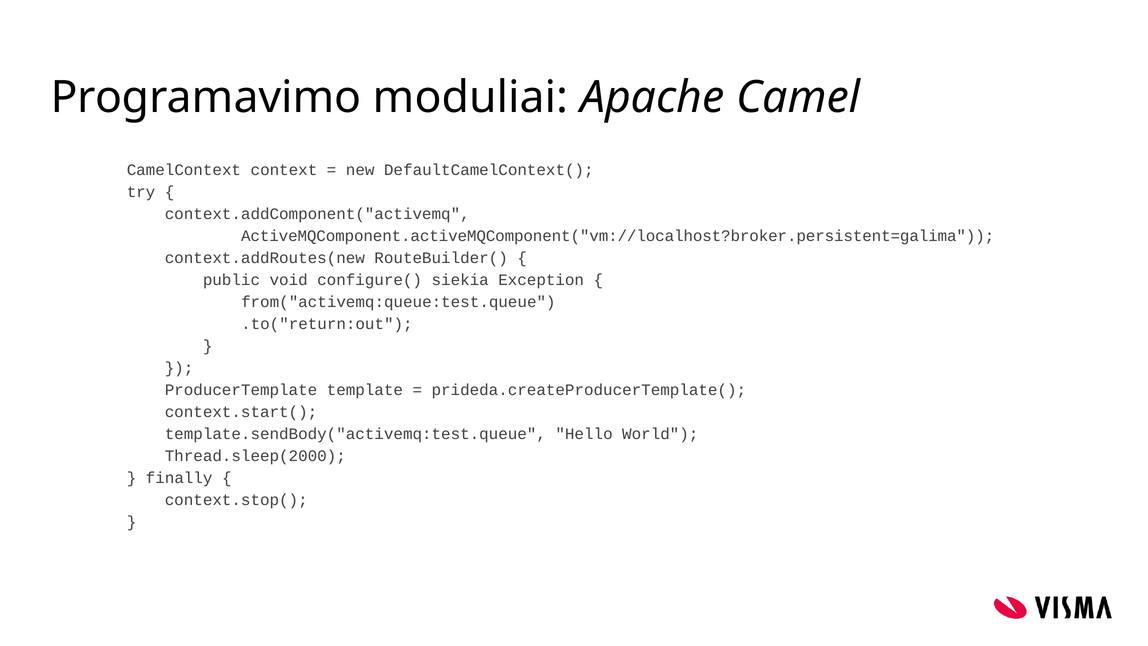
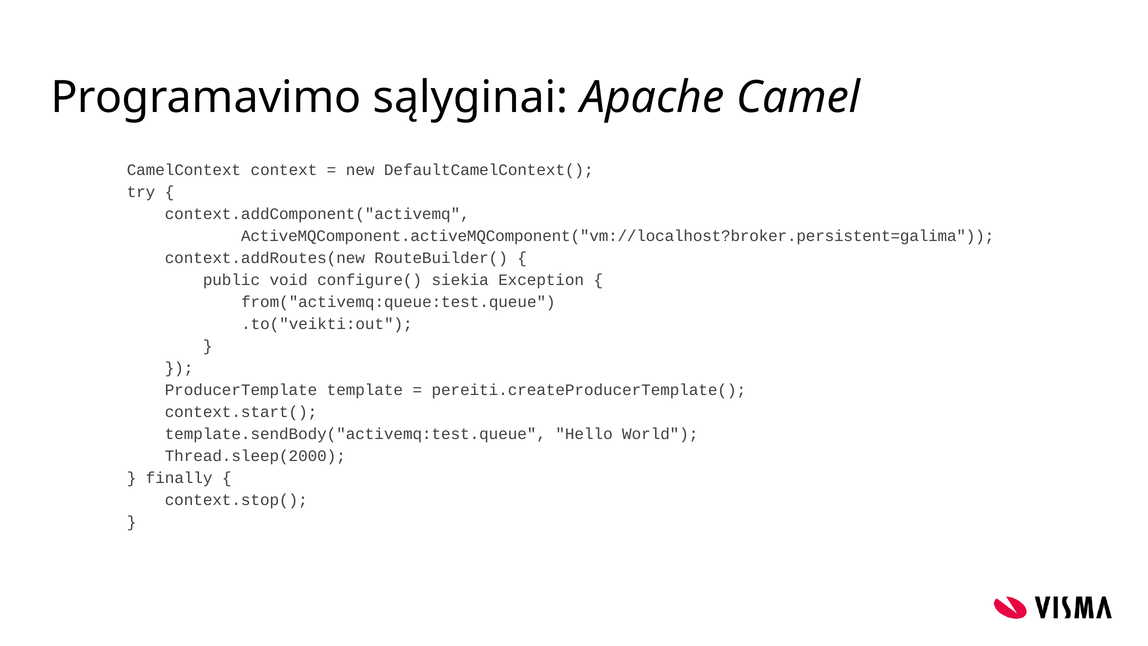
moduliai: moduliai -> sąlyginai
.to("return:out: .to("return:out -> .to("veikti:out
prideda.createProducerTemplate(: prideda.createProducerTemplate( -> pereiti.createProducerTemplate(
